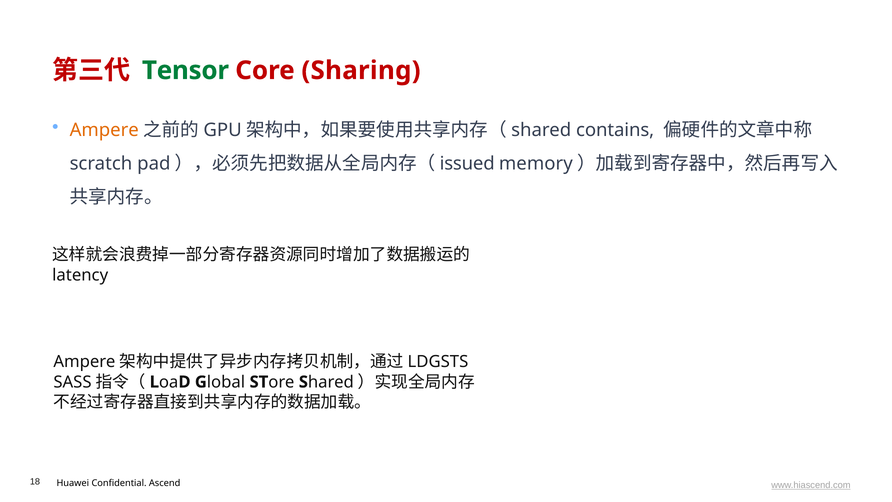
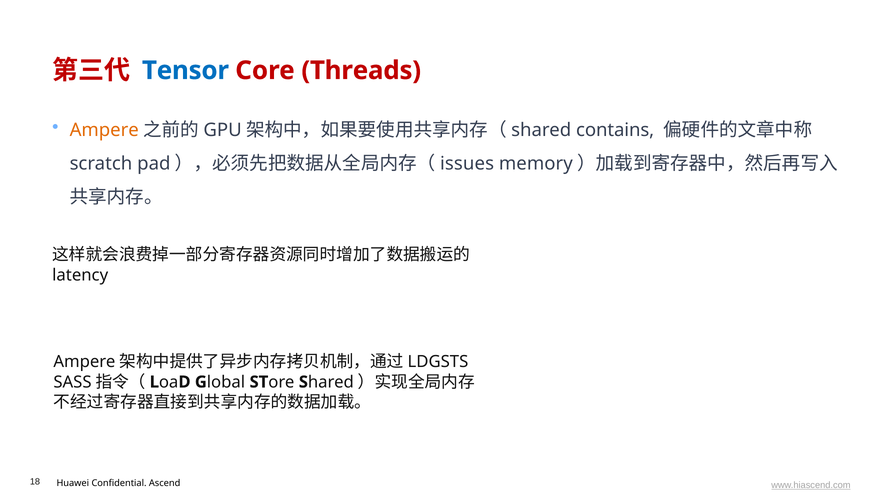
Tensor colour: green -> blue
Sharing: Sharing -> Threads
issued: issued -> issues
